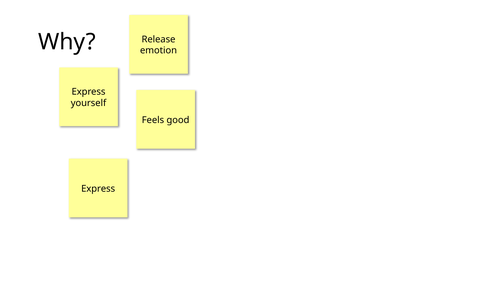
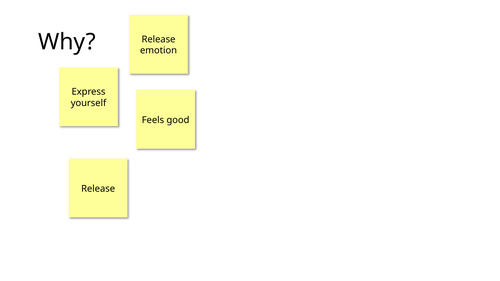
Express at (98, 189): Express -> Release
